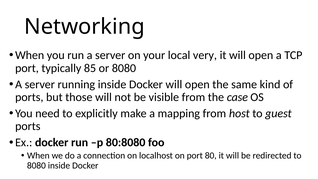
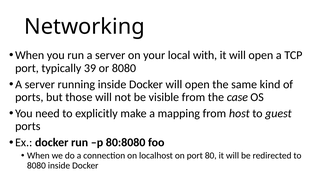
very: very -> with
85: 85 -> 39
